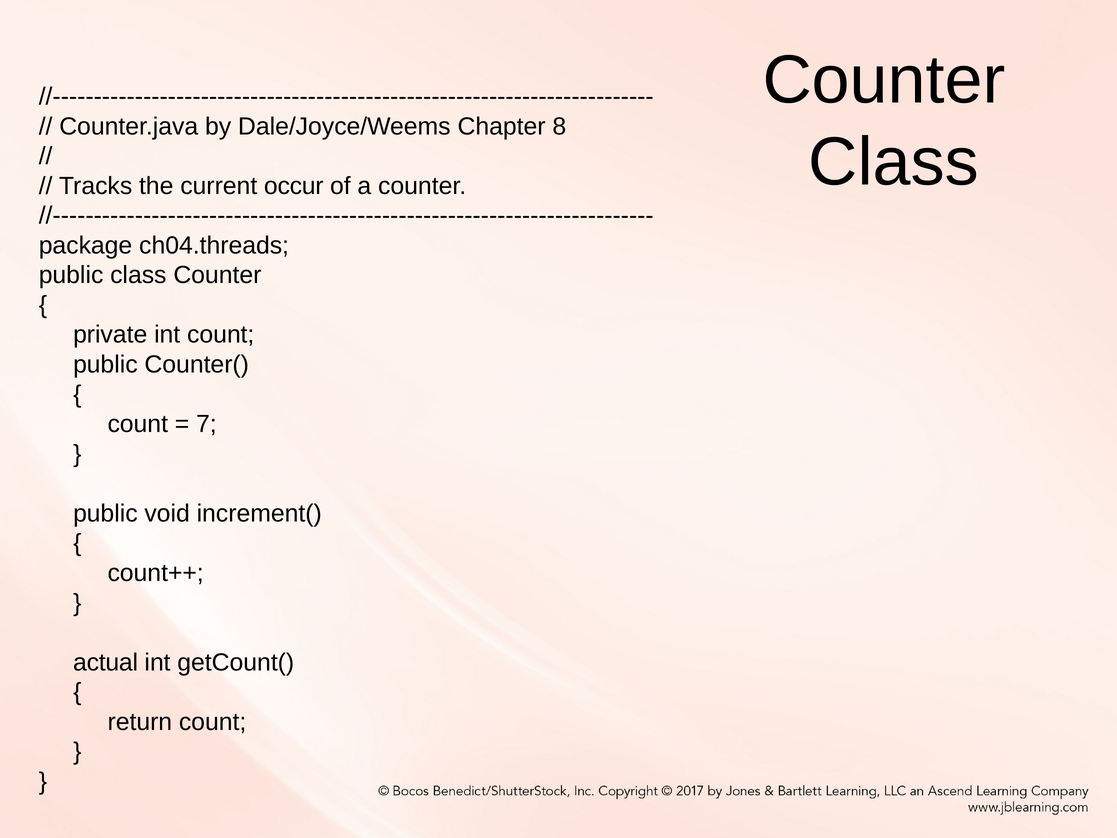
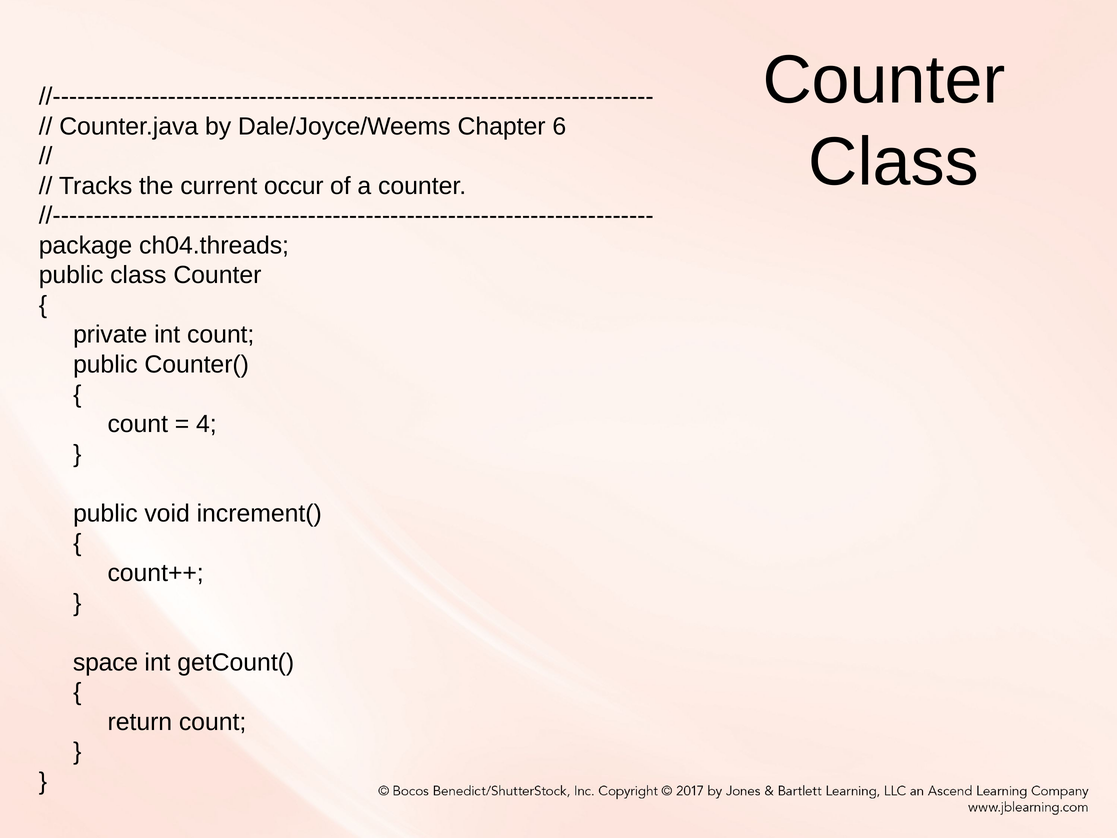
8: 8 -> 6
7: 7 -> 4
actual: actual -> space
